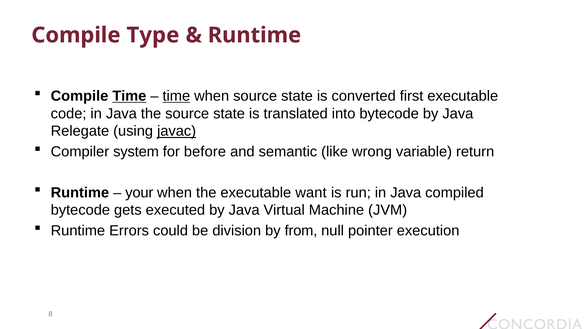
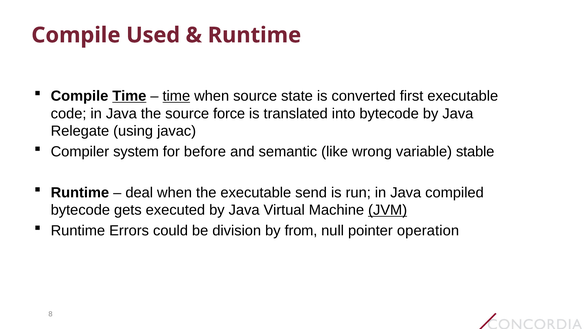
Type: Type -> Used
the source state: state -> force
javac underline: present -> none
return: return -> stable
your: your -> deal
want: want -> send
JVM underline: none -> present
execution: execution -> operation
